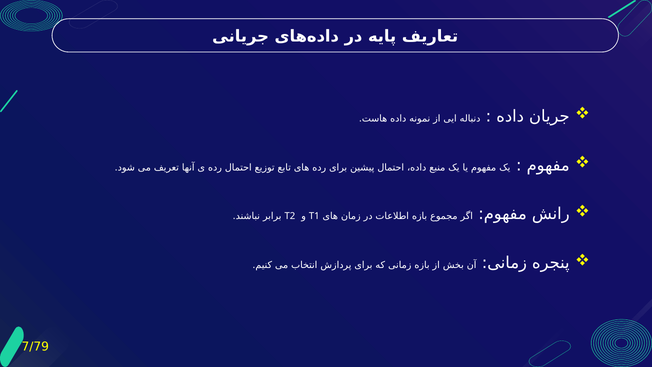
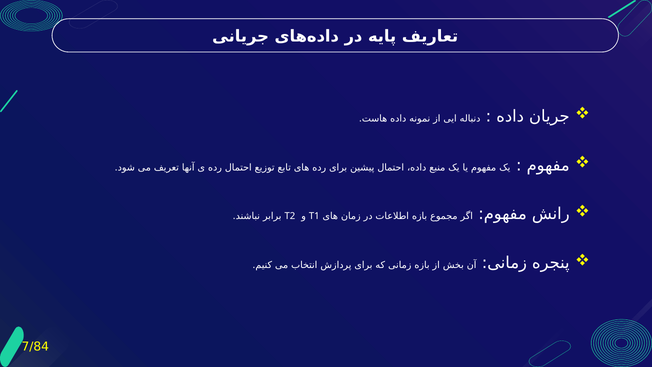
7/79: 7/79 -> 7/84
